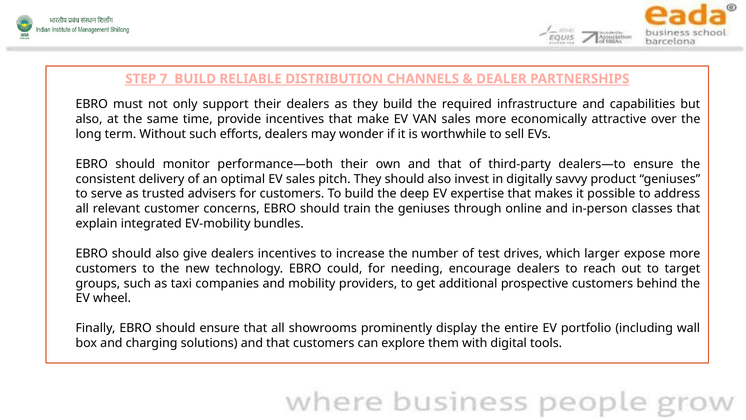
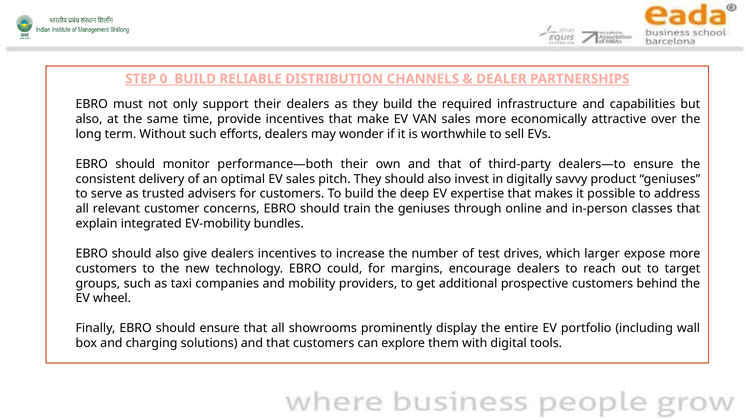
7: 7 -> 0
needing: needing -> margins
